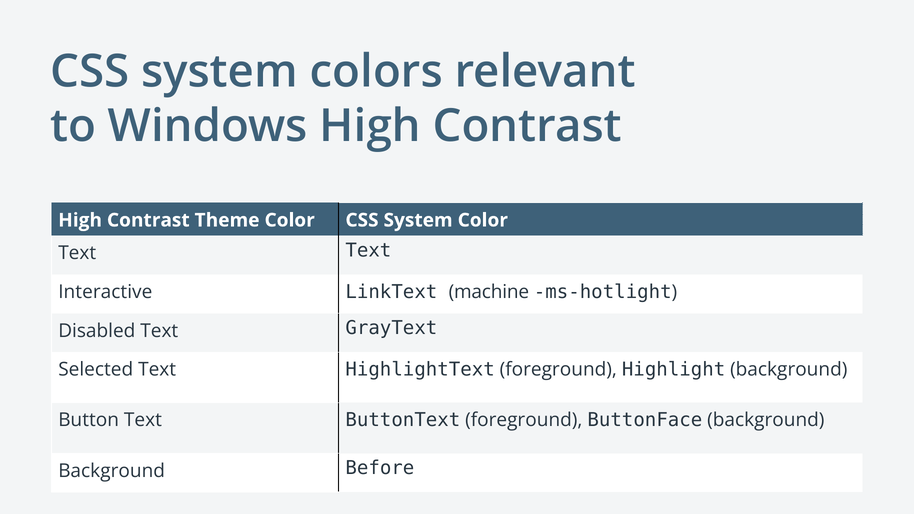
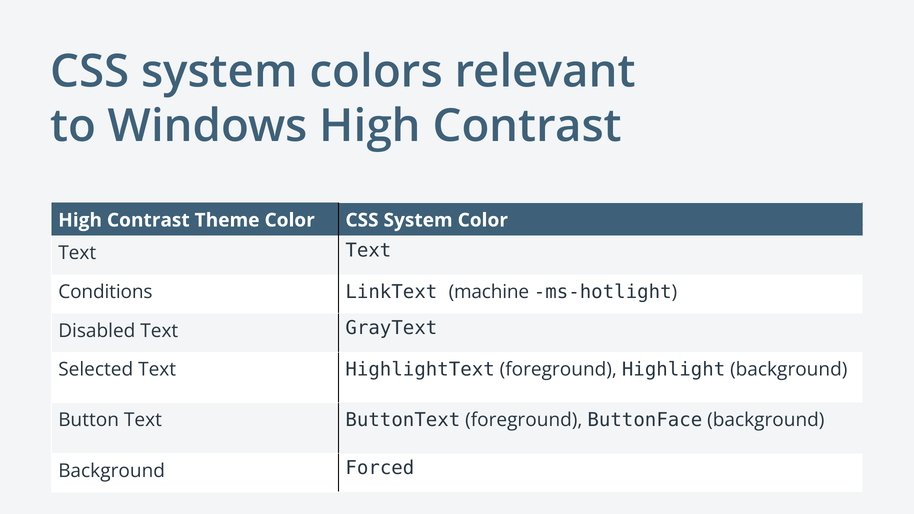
Interactive: Interactive -> Conditions
Before: Before -> Forced
